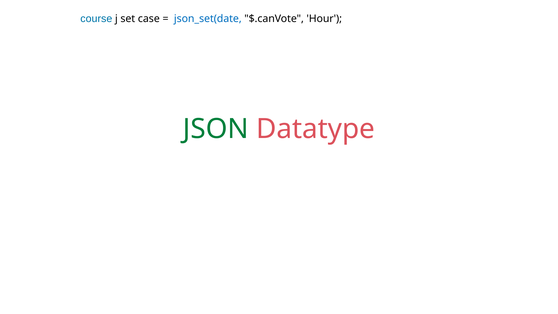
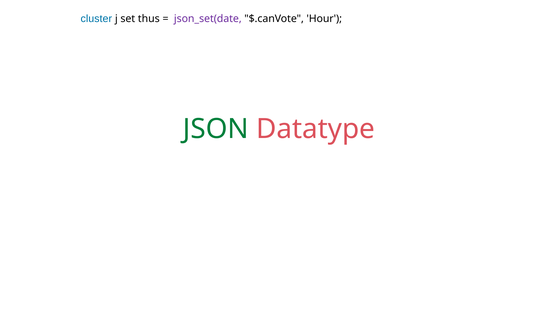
course: course -> cluster
case: case -> thus
json_set(date colour: blue -> purple
